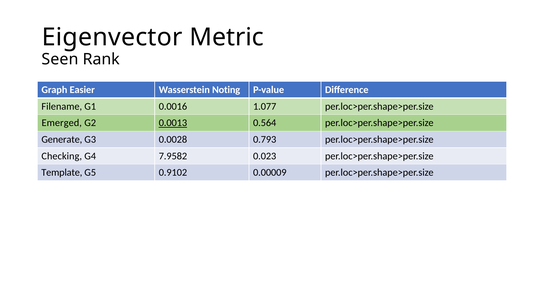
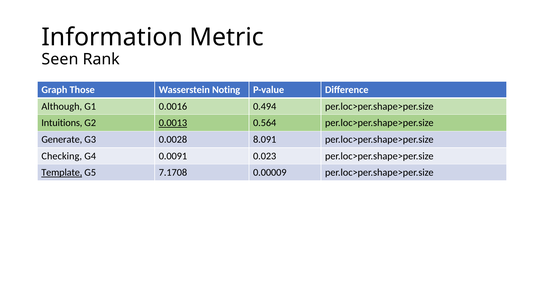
Eigenvector: Eigenvector -> Information
Easier: Easier -> Those
Filename: Filename -> Although
1.077: 1.077 -> 0.494
Emerged: Emerged -> Intuitions
0.793: 0.793 -> 8.091
7.9582: 7.9582 -> 0.0091
Template underline: none -> present
0.9102: 0.9102 -> 7.1708
